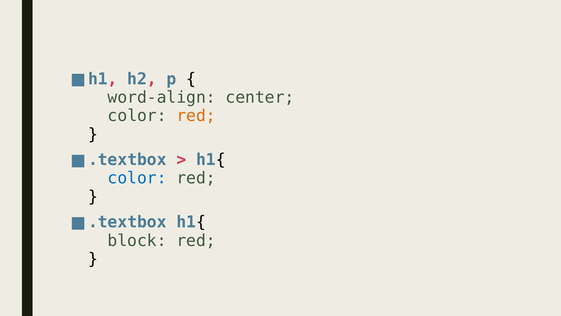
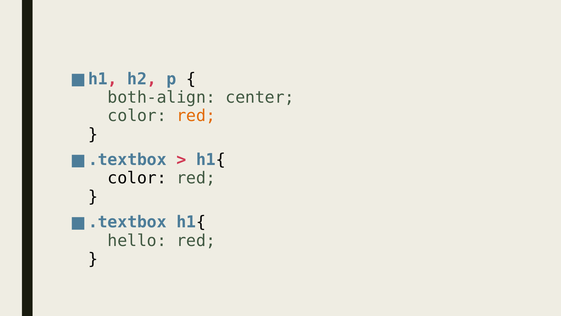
word-align: word-align -> both-align
color at (137, 178) colour: blue -> black
block: block -> hello
